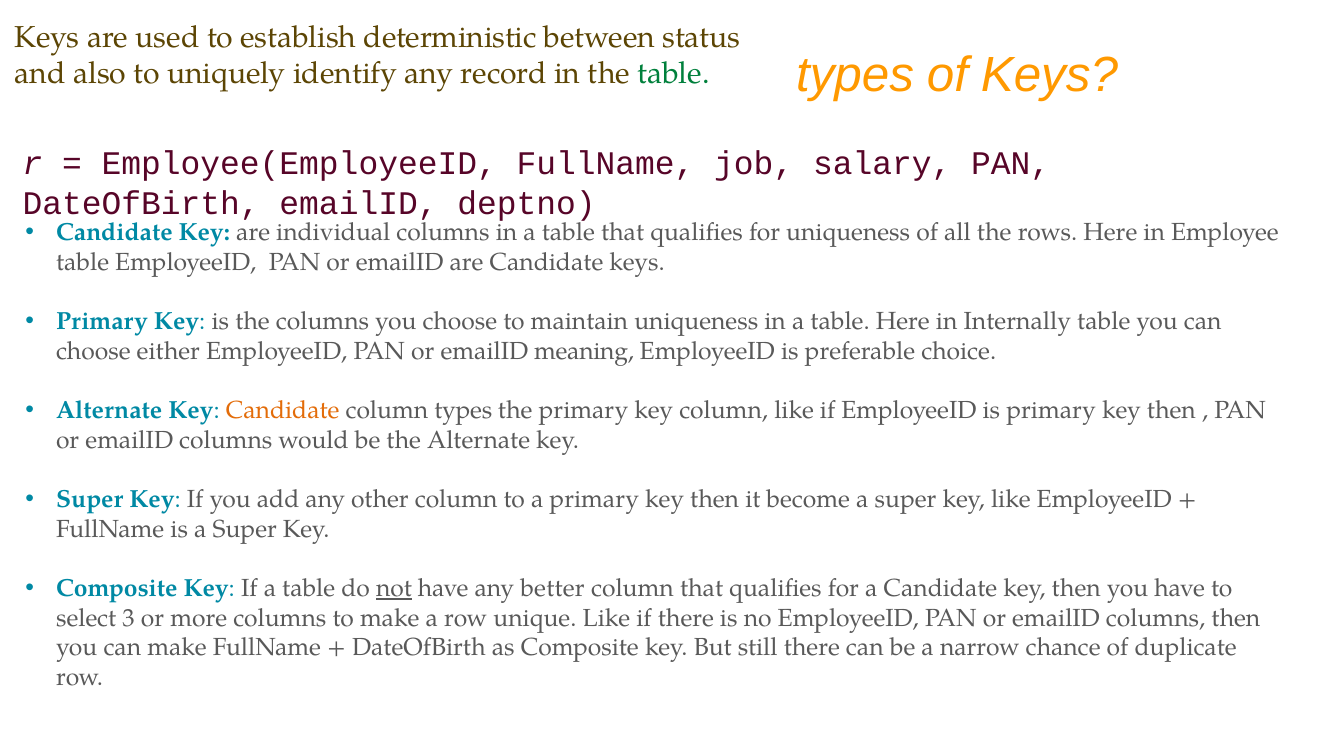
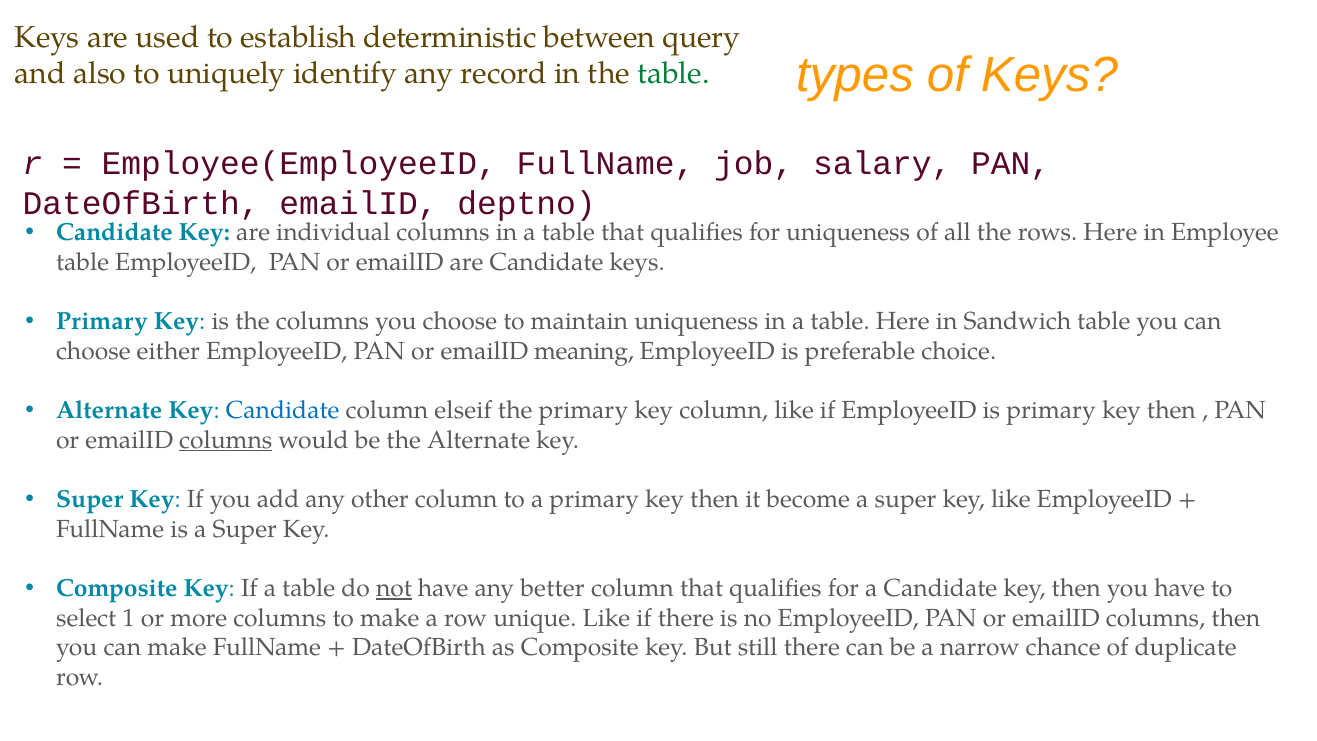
status: status -> query
Internally: Internally -> Sandwich
Candidate at (283, 410) colour: orange -> blue
column types: types -> elseif
columns at (226, 440) underline: none -> present
3: 3 -> 1
